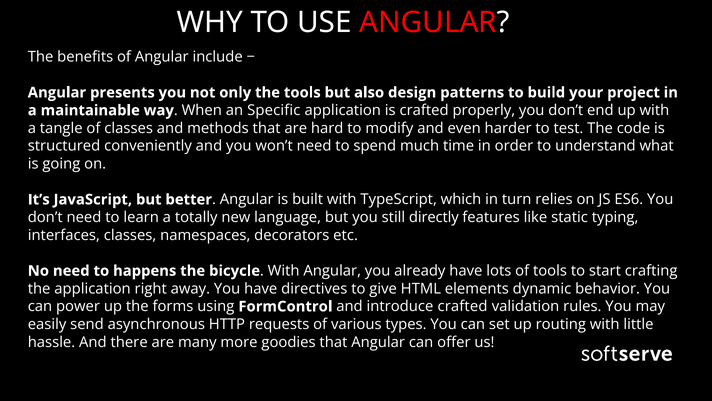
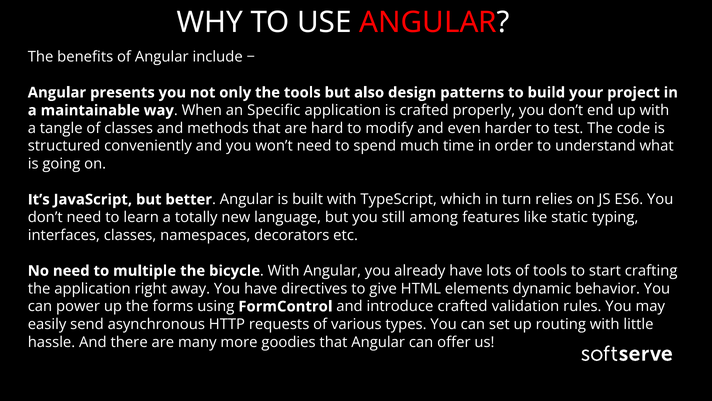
directly: directly -> among
happens: happens -> multiple
